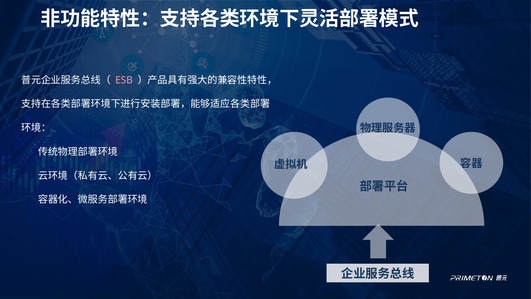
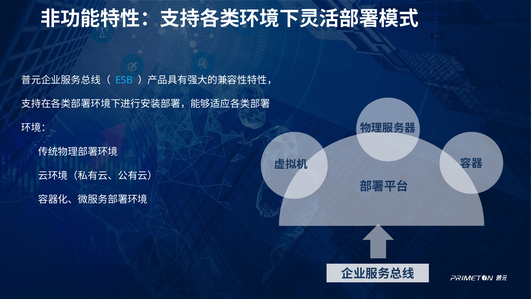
ESB colour: pink -> light blue
